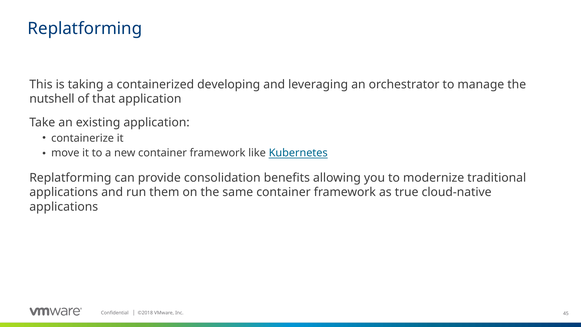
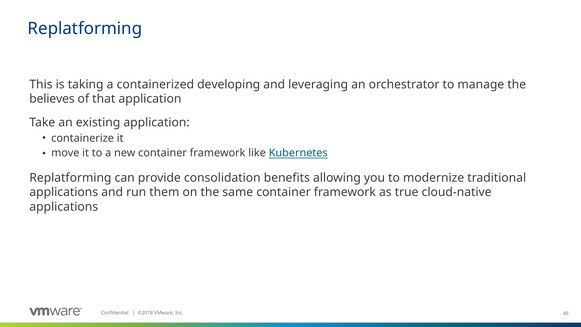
nutshell: nutshell -> believes
